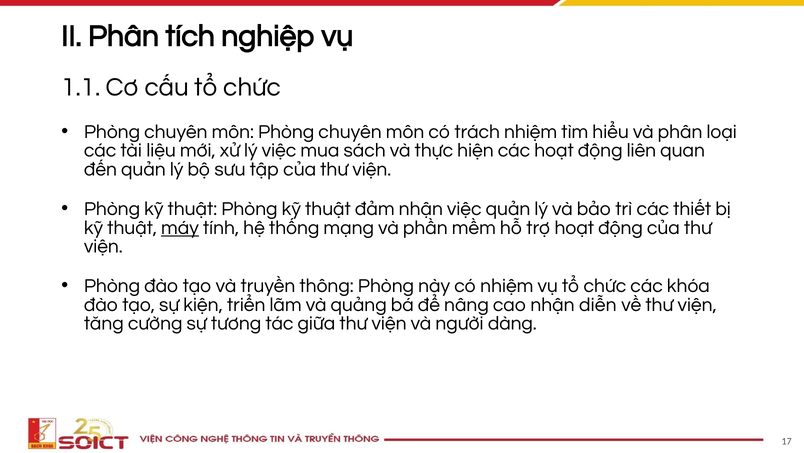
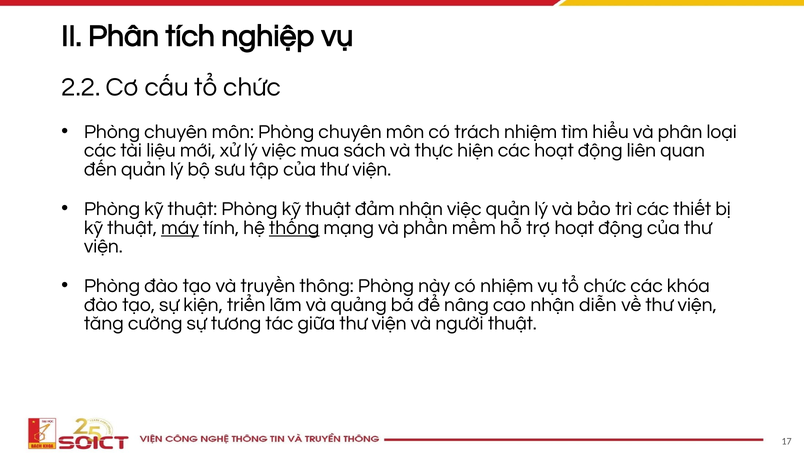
1.1: 1.1 -> 2.2
thống underline: none -> present
người dàng: dàng -> thuật
